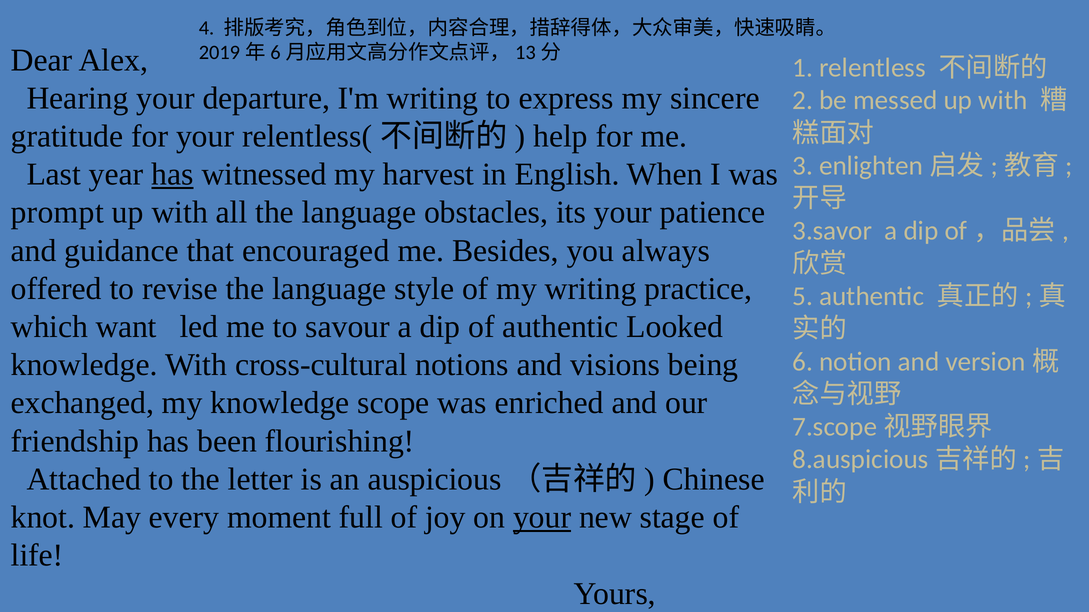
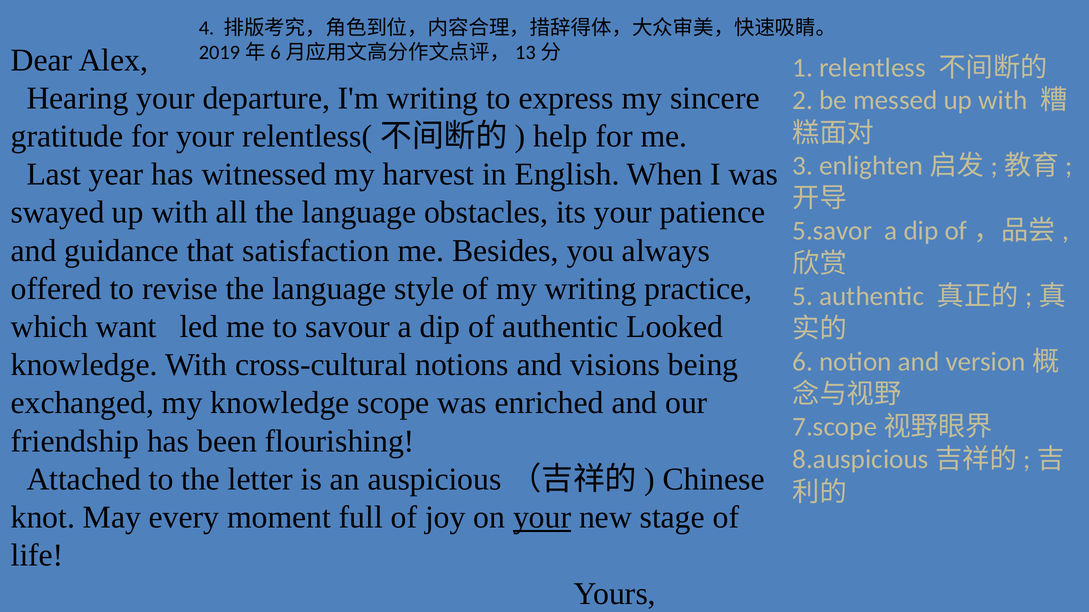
has at (173, 175) underline: present -> none
prompt: prompt -> swayed
3.savor: 3.savor -> 5.savor
encouraged: encouraged -> satisfaction
